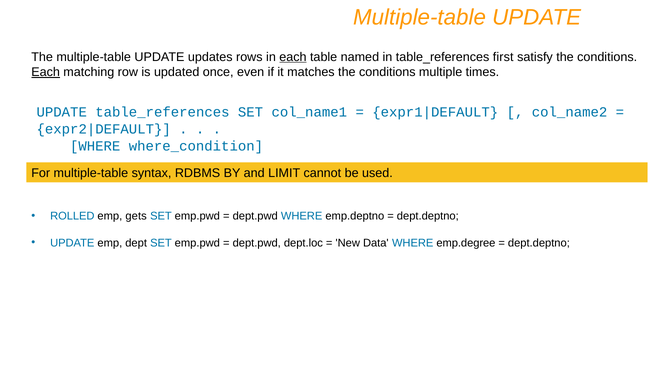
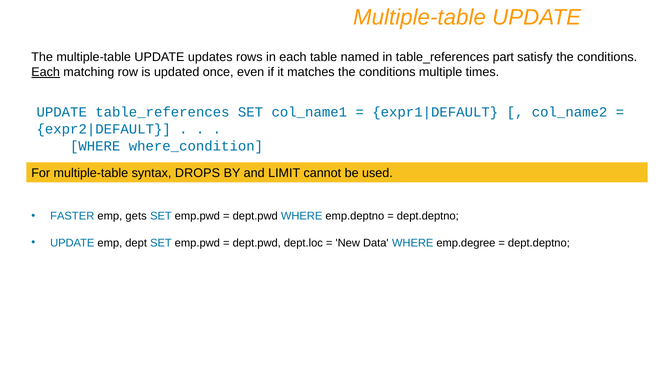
each at (293, 57) underline: present -> none
first: first -> part
RDBMS: RDBMS -> DROPS
ROLLED: ROLLED -> FASTER
